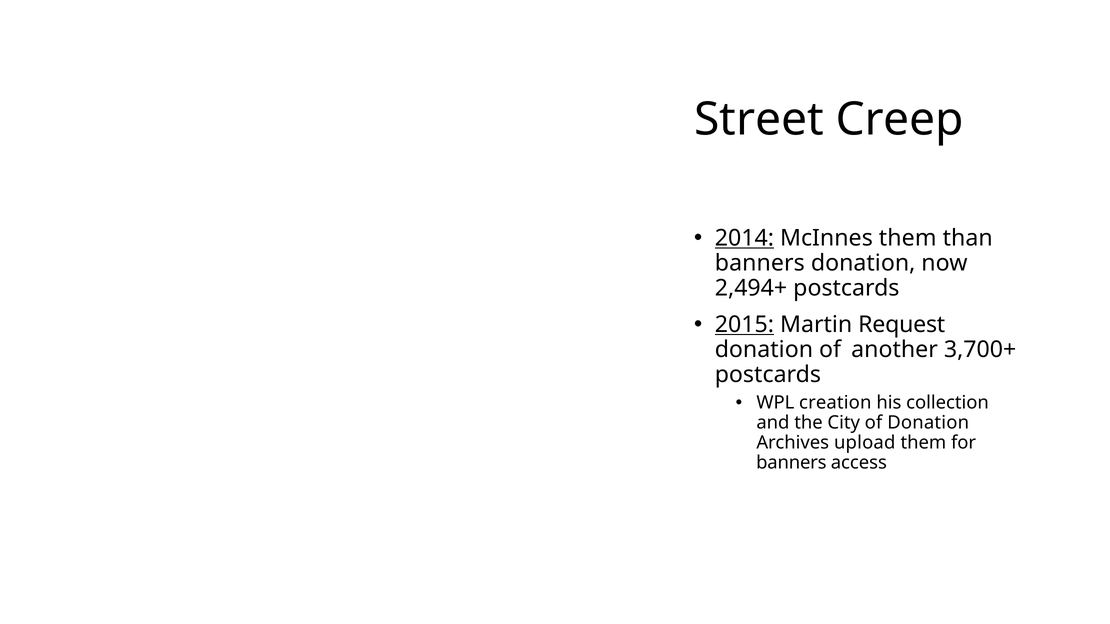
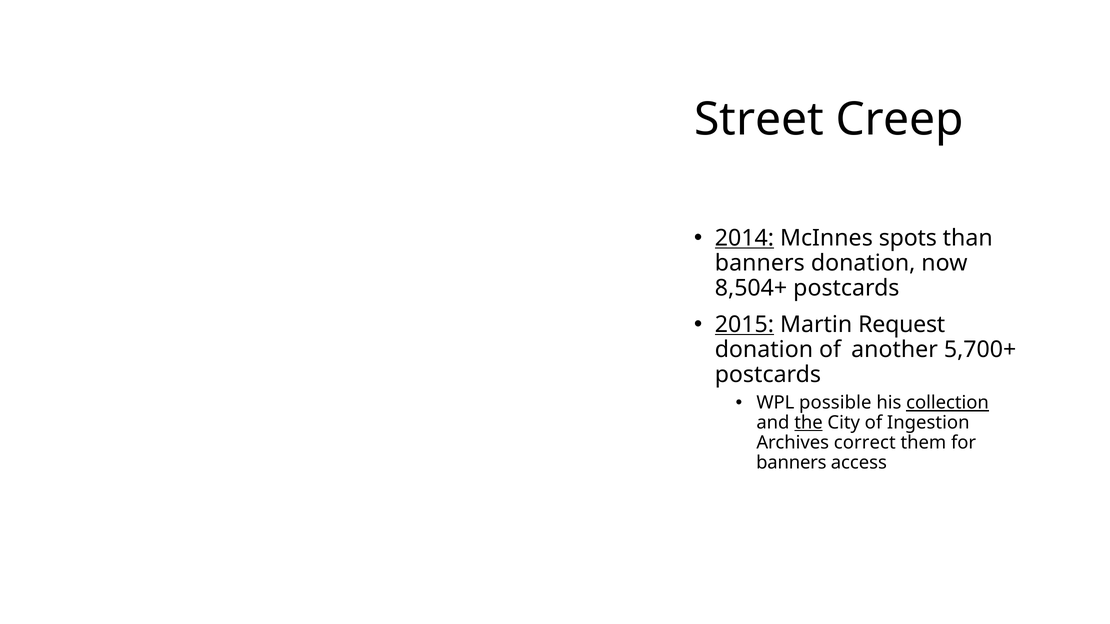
McInnes them: them -> spots
2,494+: 2,494+ -> 8,504+
3,700+: 3,700+ -> 5,700+
creation: creation -> possible
collection underline: none -> present
the underline: none -> present
of Donation: Donation -> Ingestion
upload: upload -> correct
